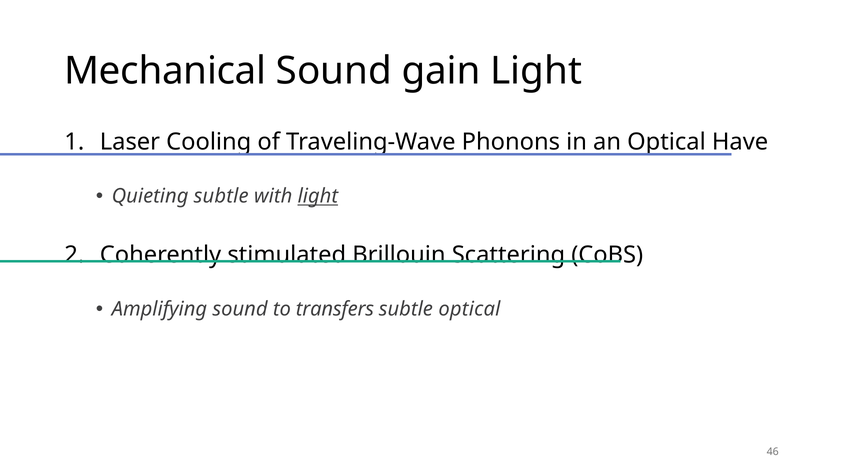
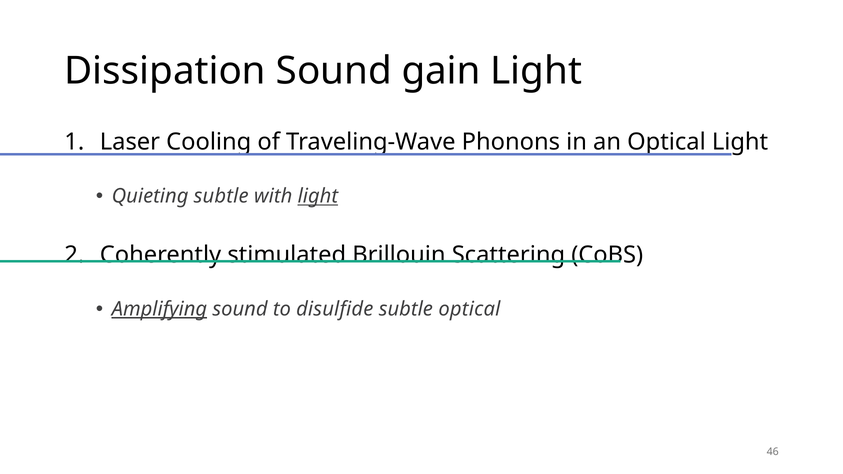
Mechanical: Mechanical -> Dissipation
Have at (740, 142): Have -> Light
Amplifying underline: none -> present
transfers: transfers -> disulfide
